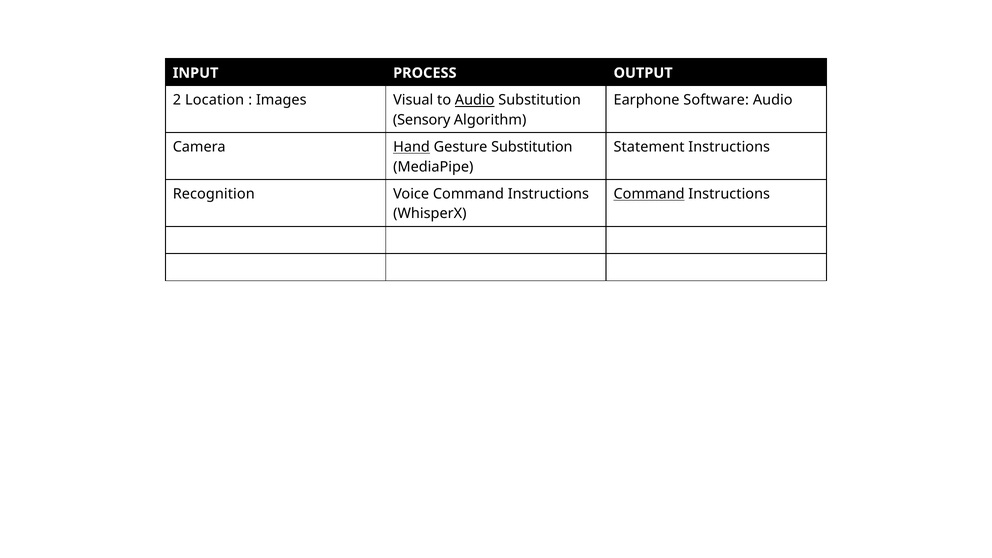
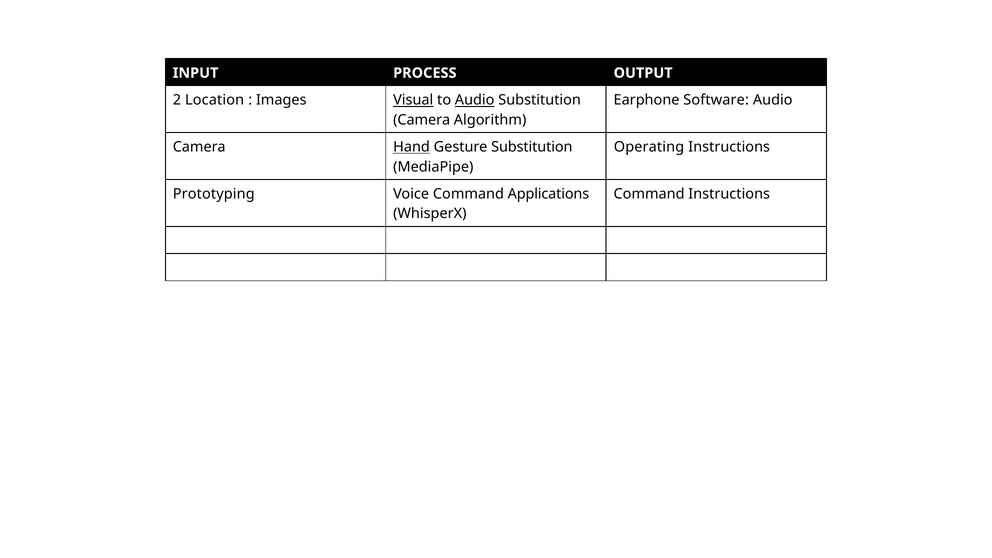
Visual underline: none -> present
Sensory at (422, 120): Sensory -> Camera
Statement: Statement -> Operating
Recognition: Recognition -> Prototyping
Voice Command Instructions: Instructions -> Applications
Command at (649, 194) underline: present -> none
